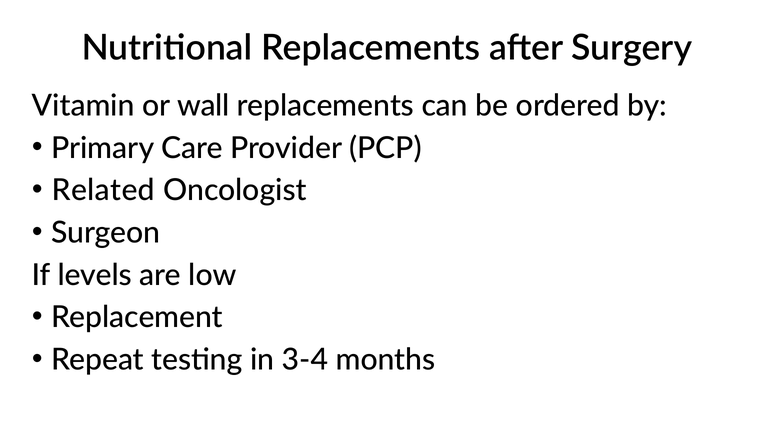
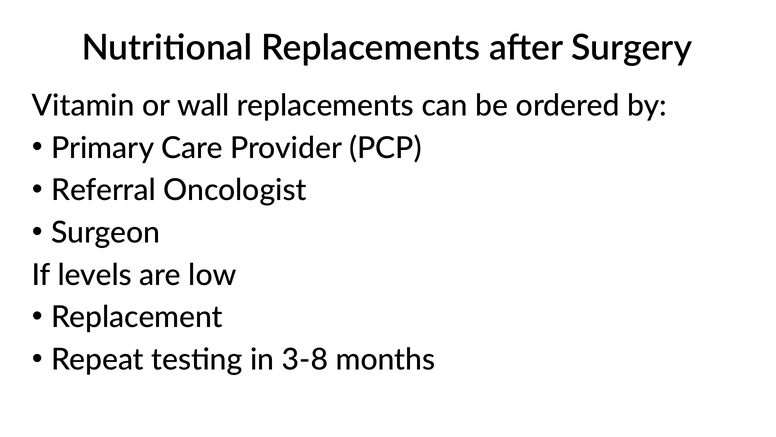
Related: Related -> Referral
3-4: 3-4 -> 3-8
